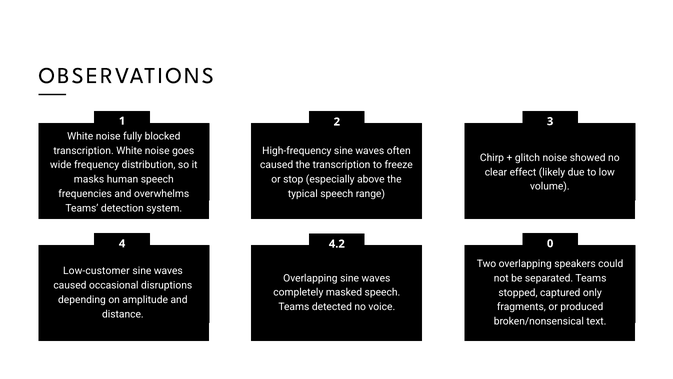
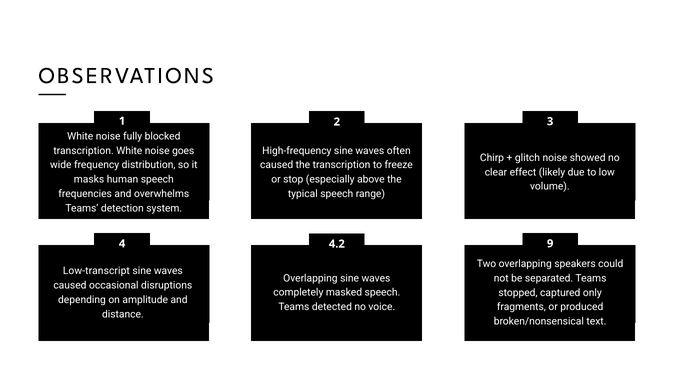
0: 0 -> 9
Low-customer: Low-customer -> Low-transcript
